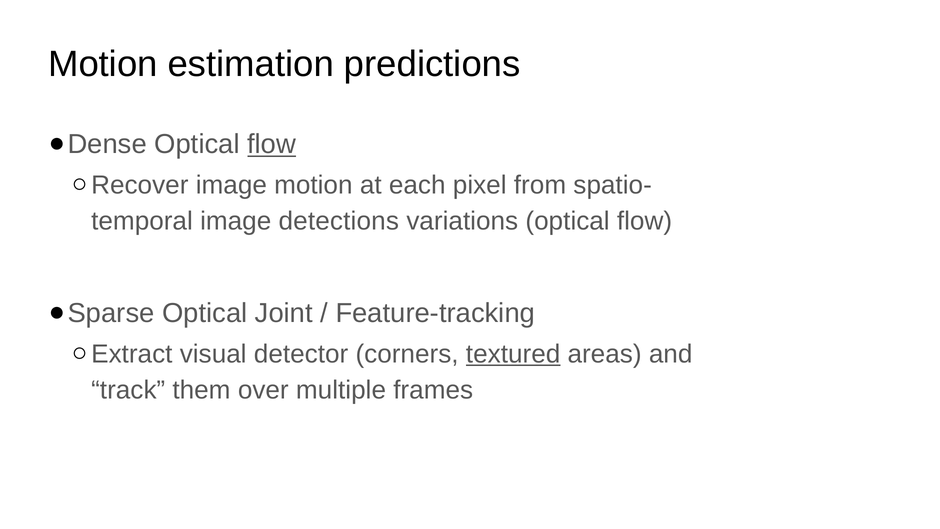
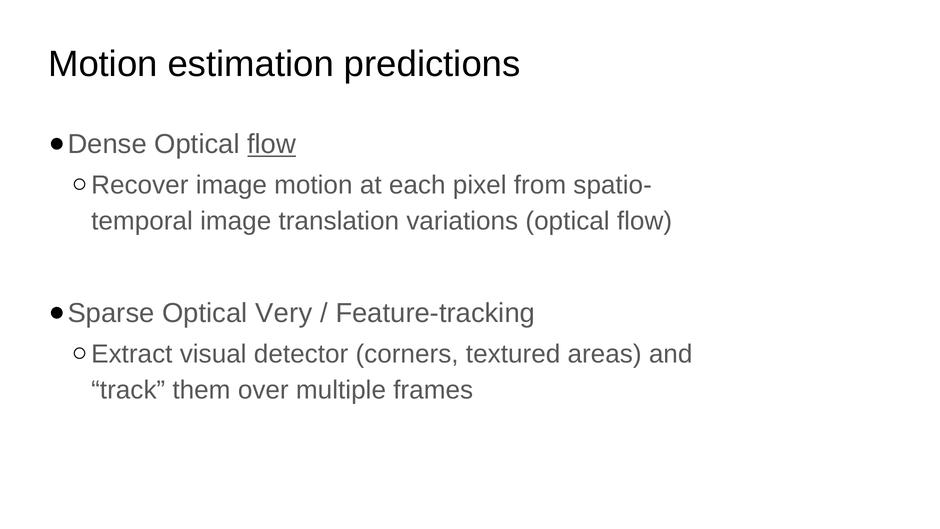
detections: detections -> translation
Joint: Joint -> Very
textured underline: present -> none
